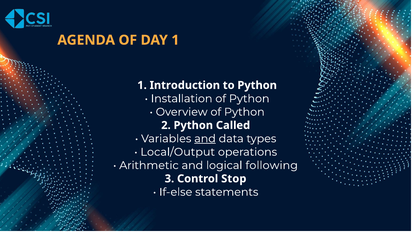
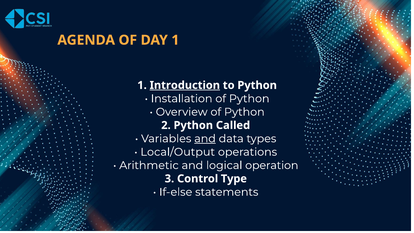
Introduction underline: none -> present
following: following -> operation
Stop: Stop -> Type
